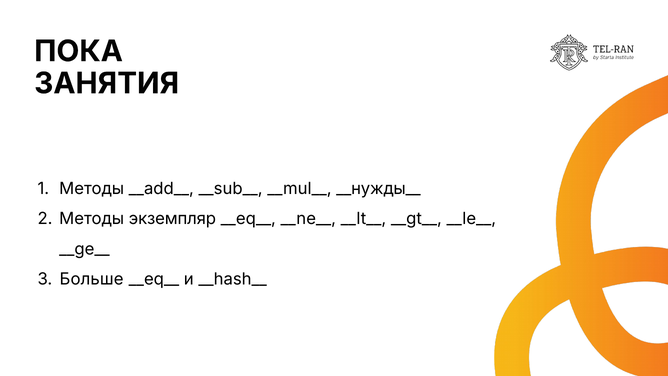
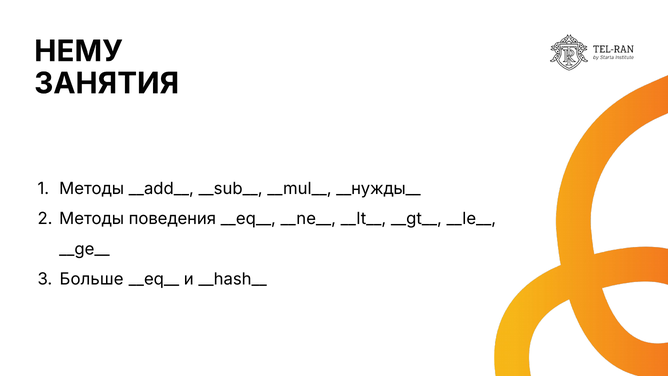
ПОКА: ПОКА -> НЕМУ
экземпляр: экземпляр -> поведения
